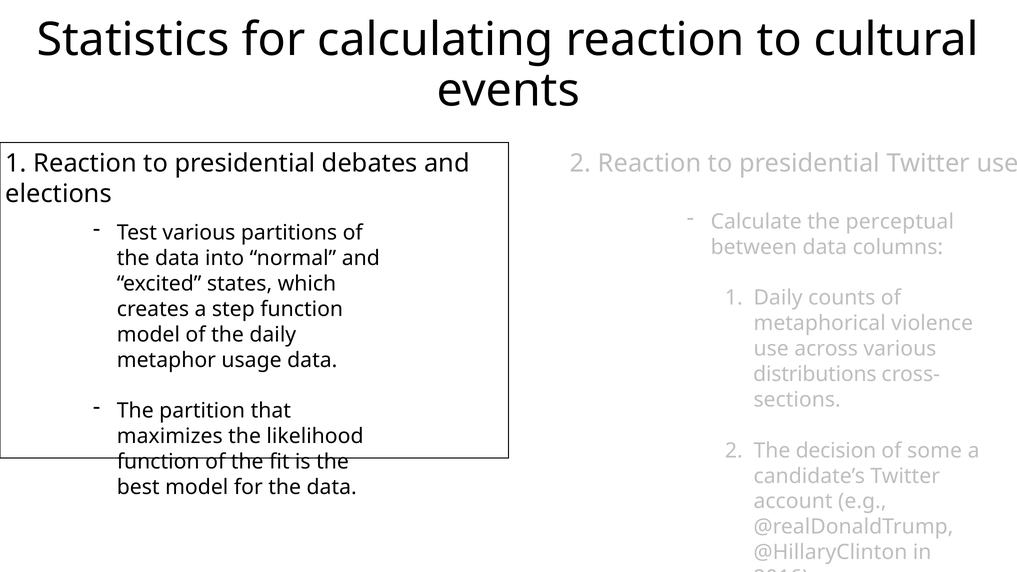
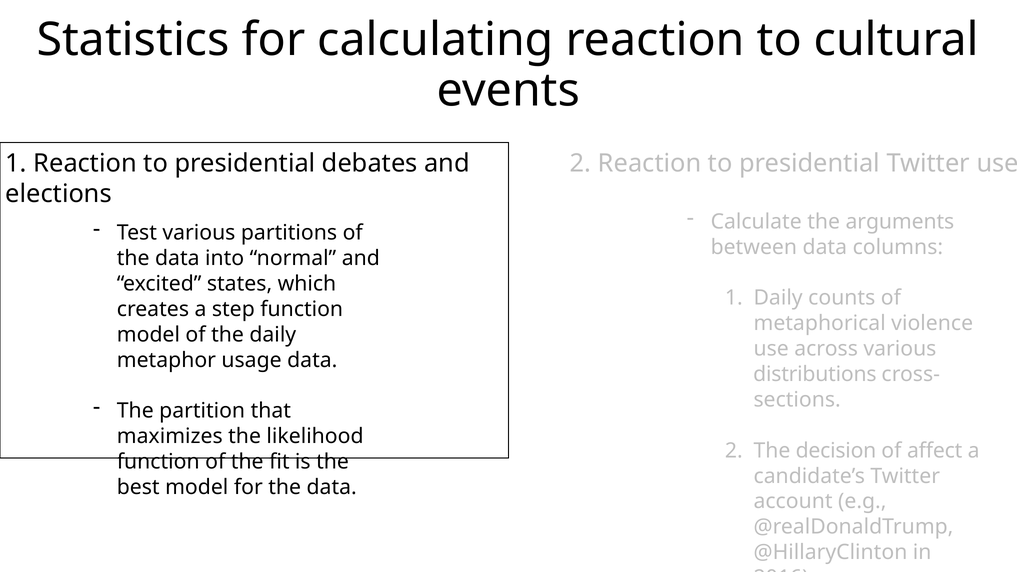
perceptual: perceptual -> arguments
some: some -> affect
